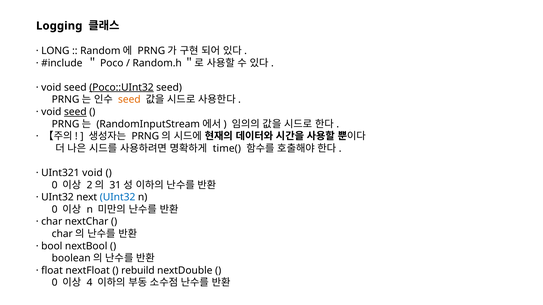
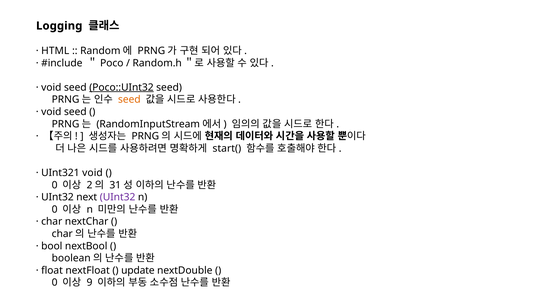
LONG: LONG -> HTML
seed at (75, 112) underline: present -> none
time(: time( -> start(
UInt32 at (118, 198) colour: blue -> purple
rebuild: rebuild -> update
4: 4 -> 9
